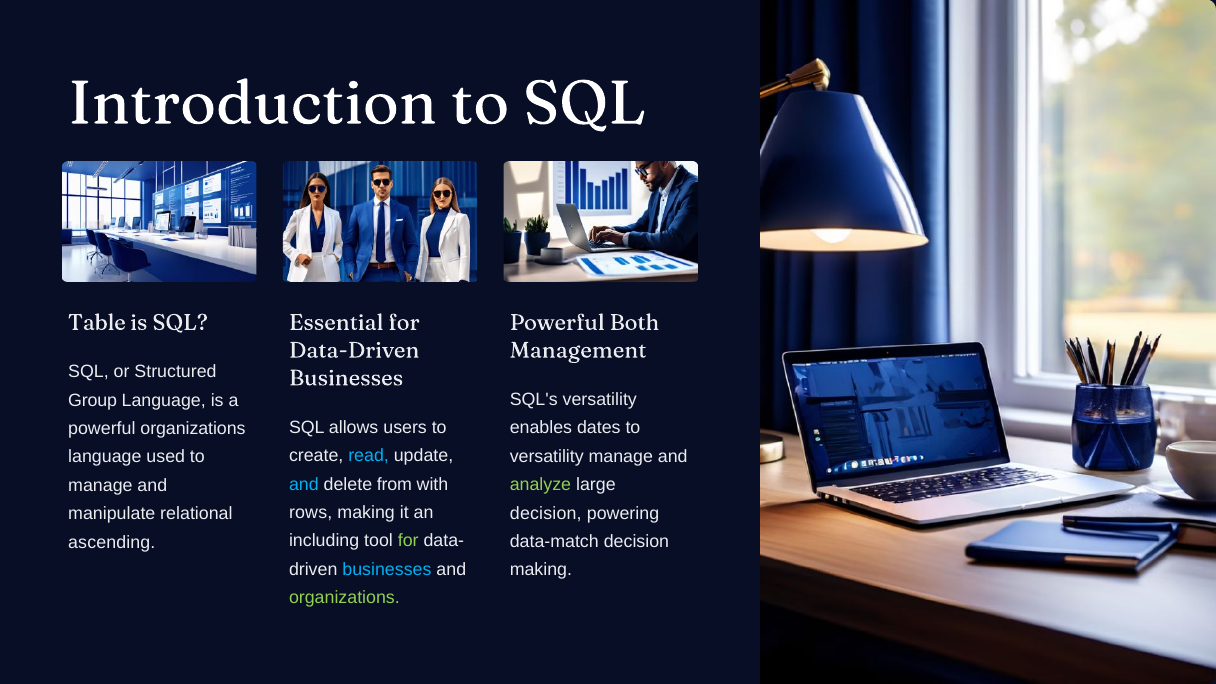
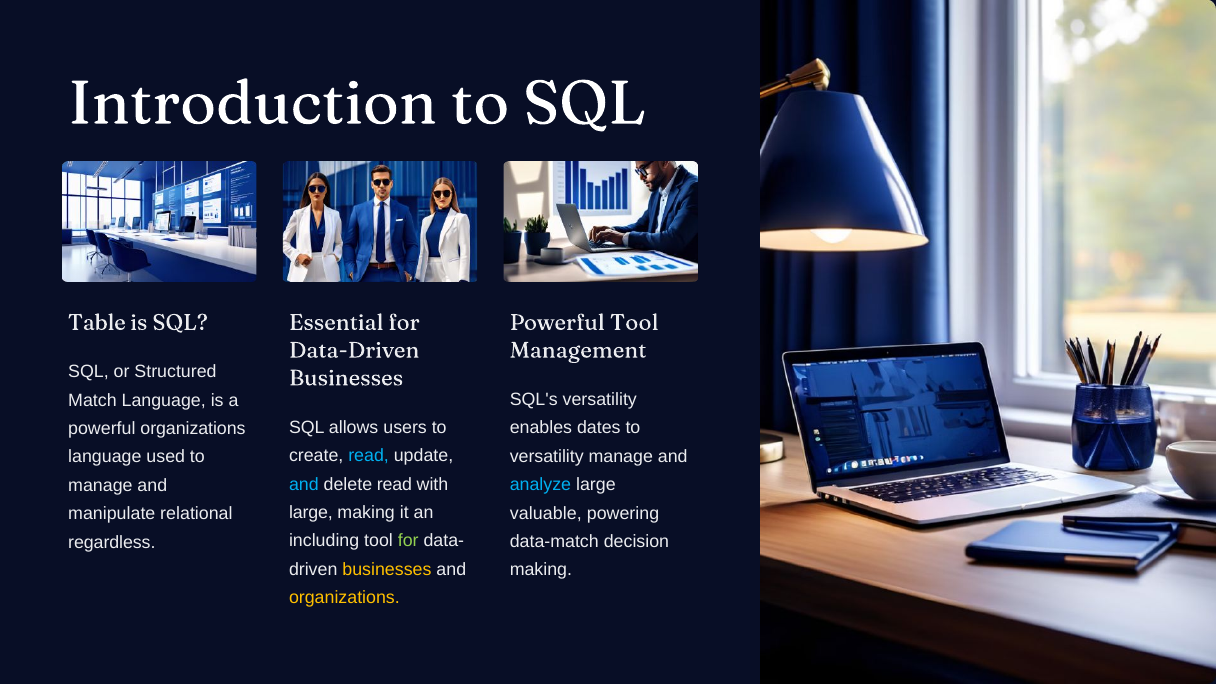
Powerful Both: Both -> Tool
Group: Group -> Match
delete from: from -> read
analyze colour: light green -> light blue
rows at (311, 513): rows -> large
decision at (546, 513): decision -> valuable
ascending: ascending -> regardless
businesses at (387, 569) colour: light blue -> yellow
organizations at (344, 598) colour: light green -> yellow
